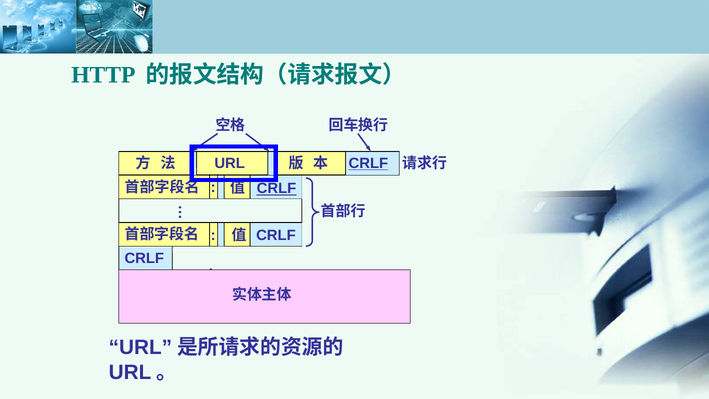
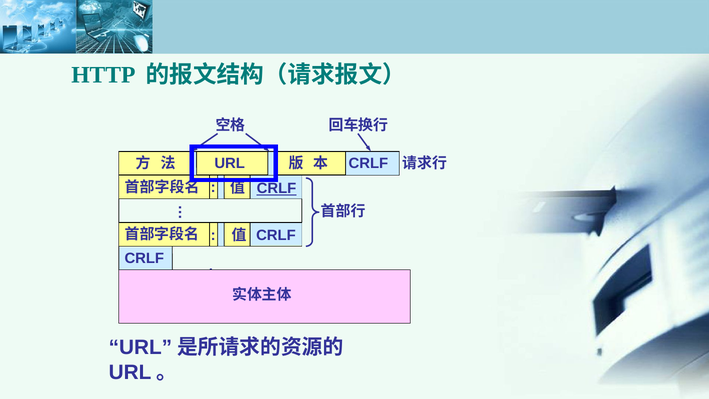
CRLF at (368, 163) underline: present -> none
